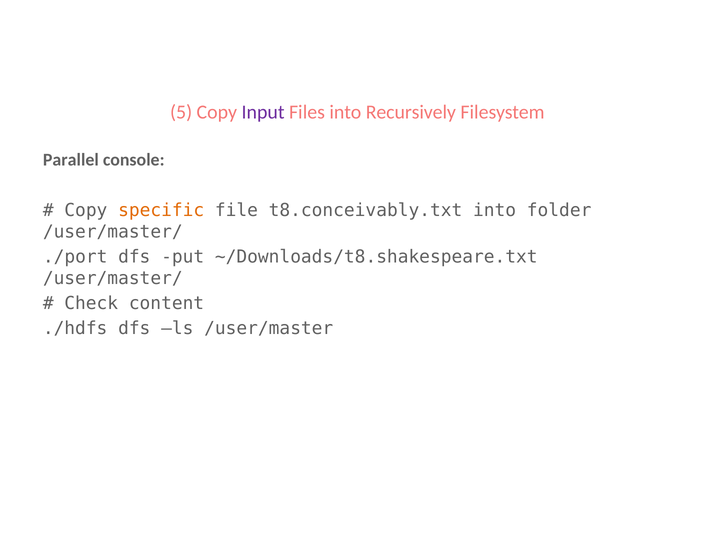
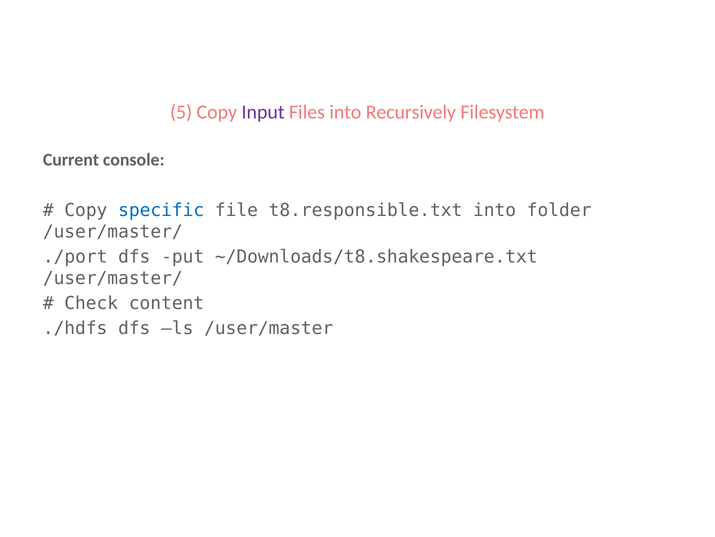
Parallel: Parallel -> Current
specific colour: orange -> blue
t8.conceivably.txt: t8.conceivably.txt -> t8.responsible.txt
